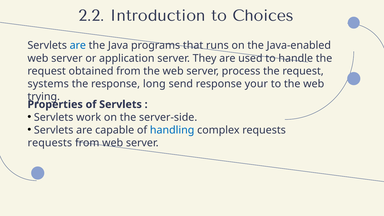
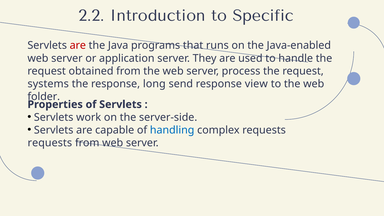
Choices: Choices -> Specific
are at (78, 45) colour: blue -> red
your: your -> view
trying: trying -> folder
